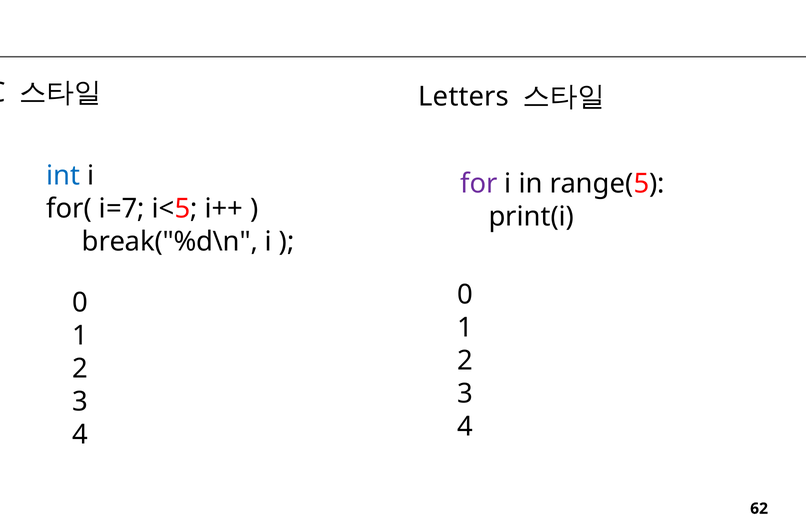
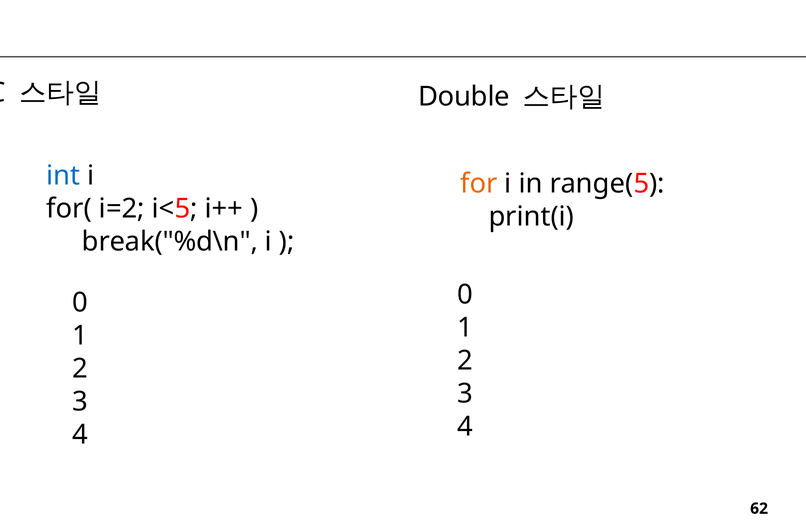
Letters: Letters -> Double
for colour: purple -> orange
i=7: i=7 -> i=2
